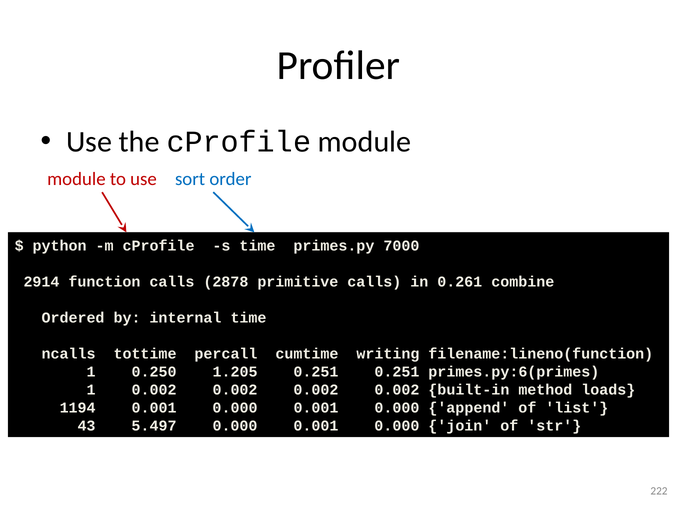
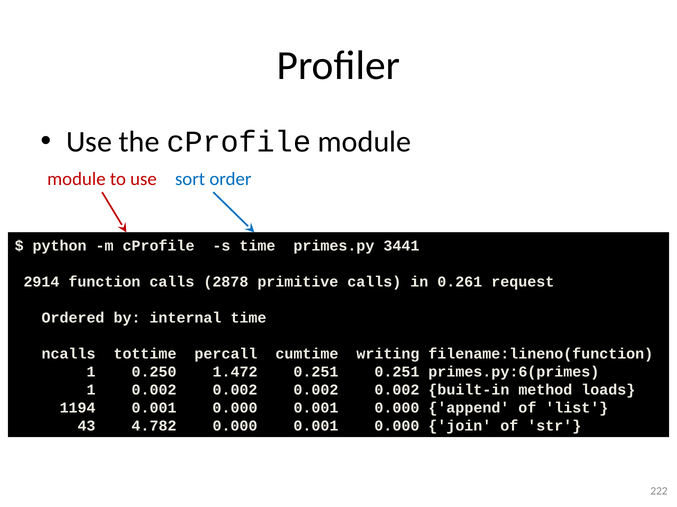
7000: 7000 -> 3441
combine: combine -> request
1.205: 1.205 -> 1.472
5.497: 5.497 -> 4.782
